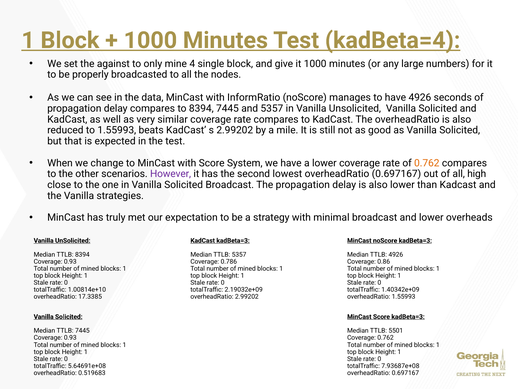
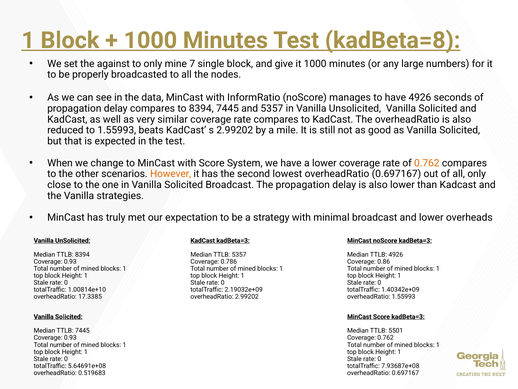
kadBeta=4: kadBeta=4 -> kadBeta=8
4: 4 -> 7
However colour: purple -> orange
all high: high -> only
